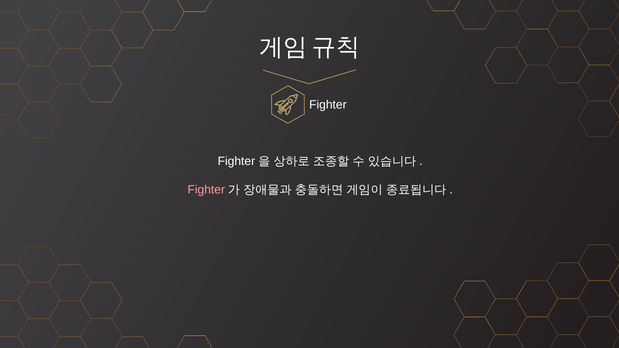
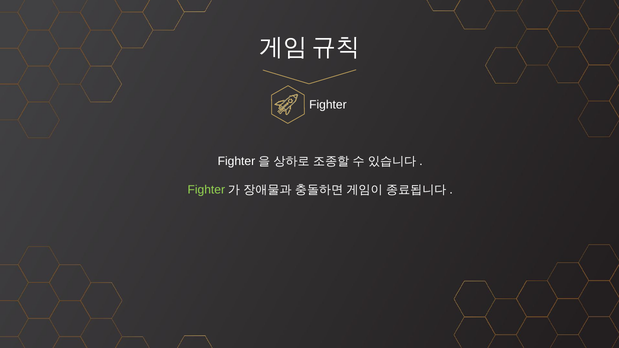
Fighter at (206, 190) colour: pink -> light green
